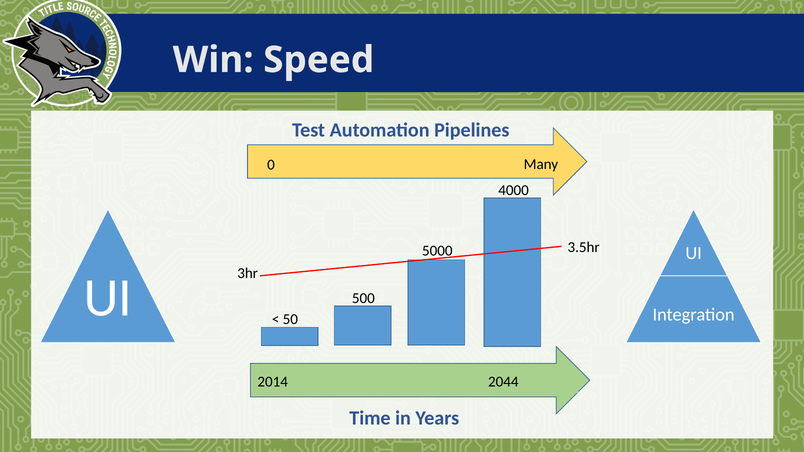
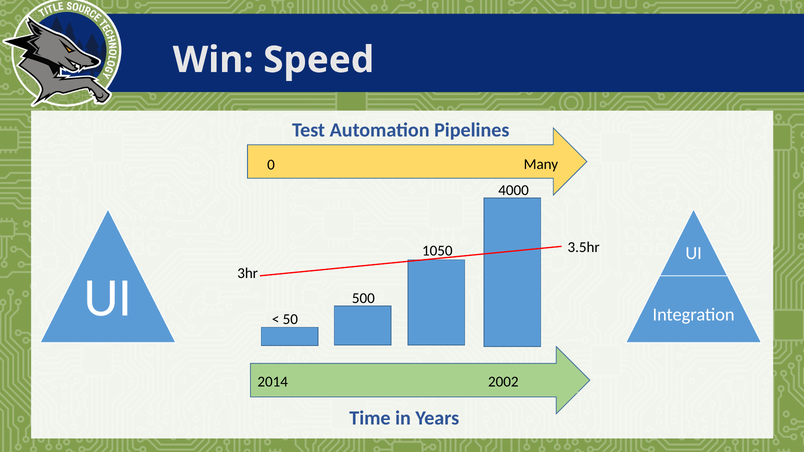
5000: 5000 -> 1050
2044: 2044 -> 2002
